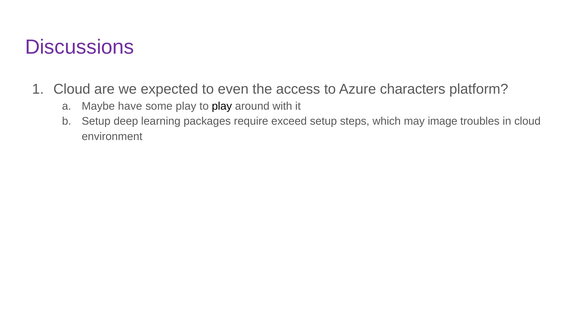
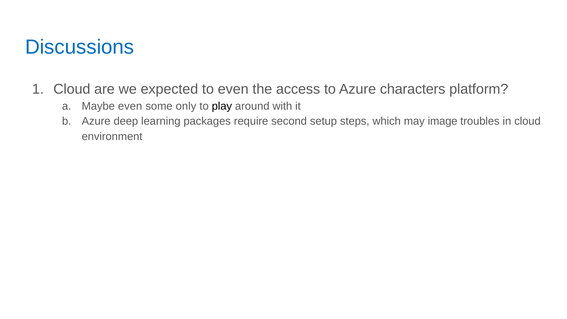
Discussions colour: purple -> blue
Maybe have: have -> even
some play: play -> only
Setup at (96, 121): Setup -> Azure
exceed: exceed -> second
